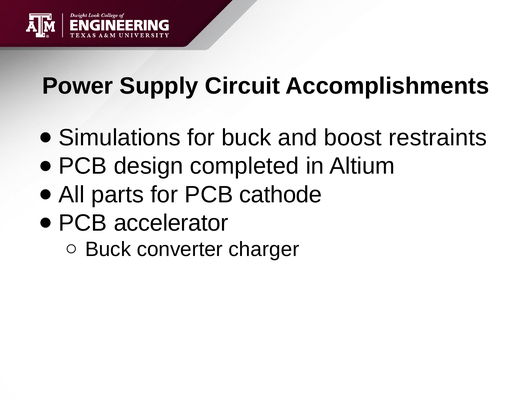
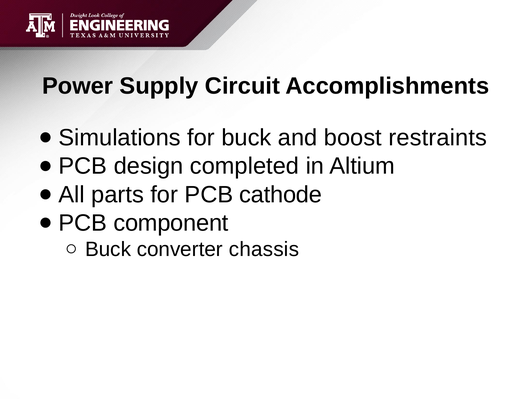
accelerator: accelerator -> component
charger: charger -> chassis
